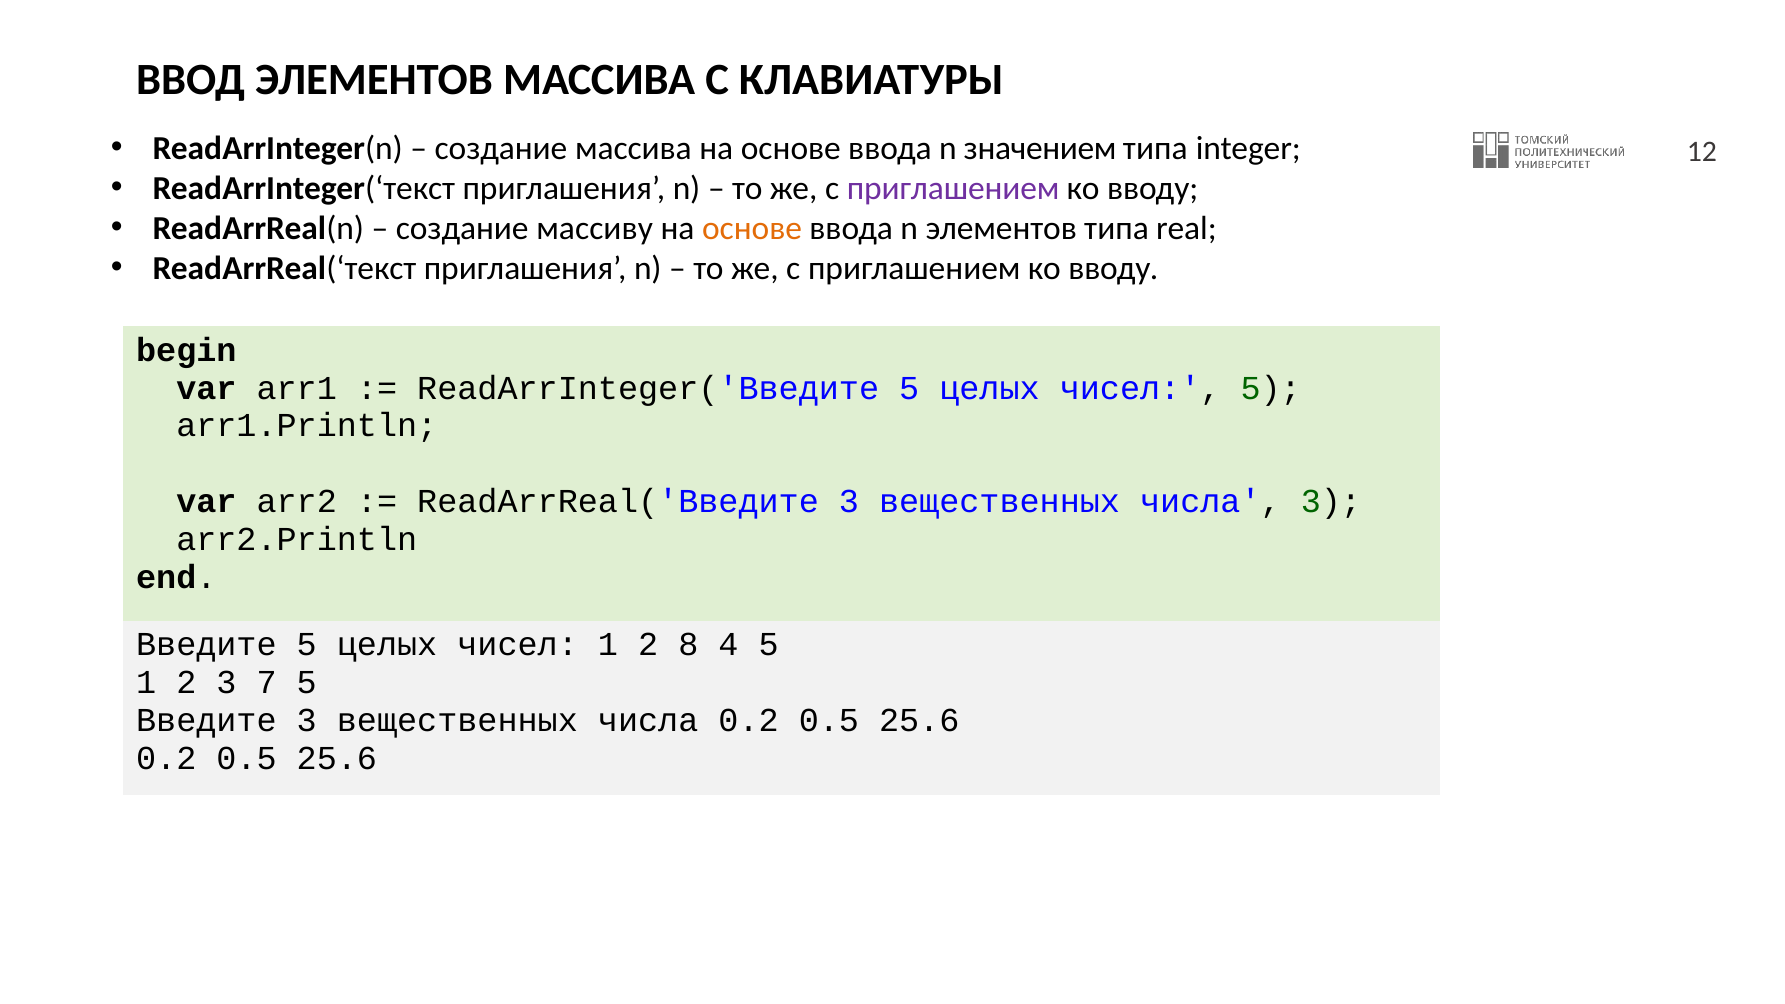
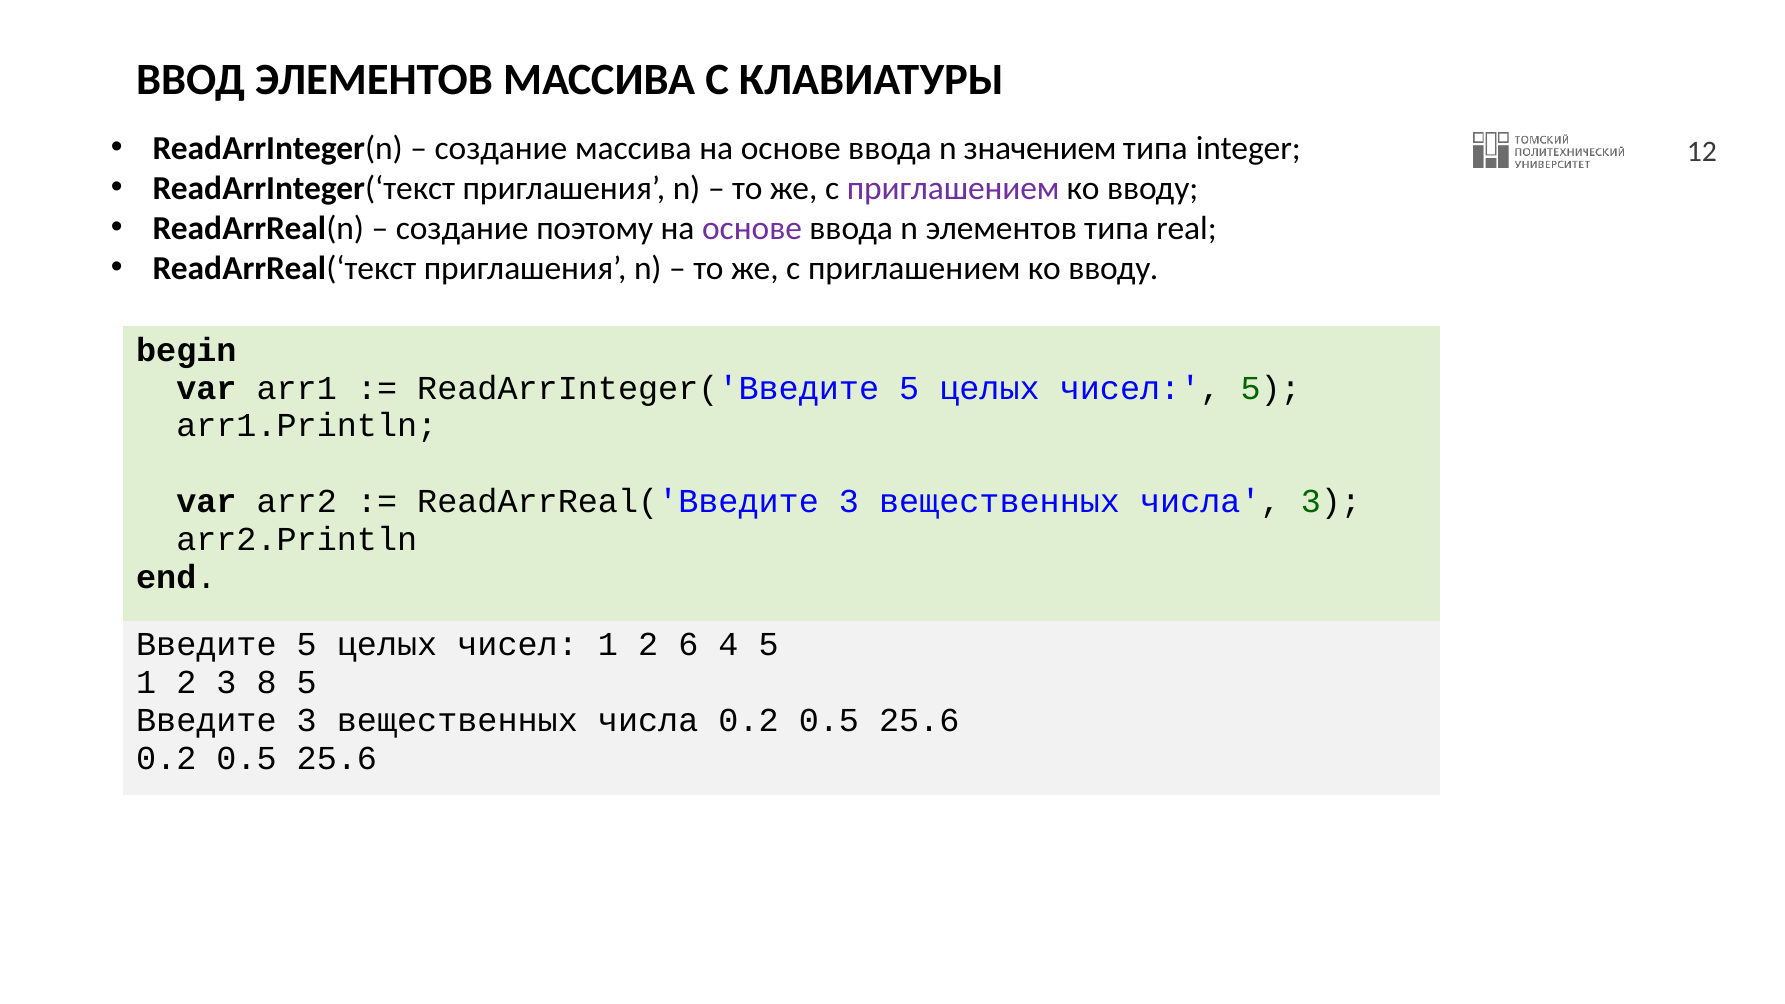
массиву: массиву -> поэтому
основе at (752, 228) colour: orange -> purple
8: 8 -> 6
7: 7 -> 8
